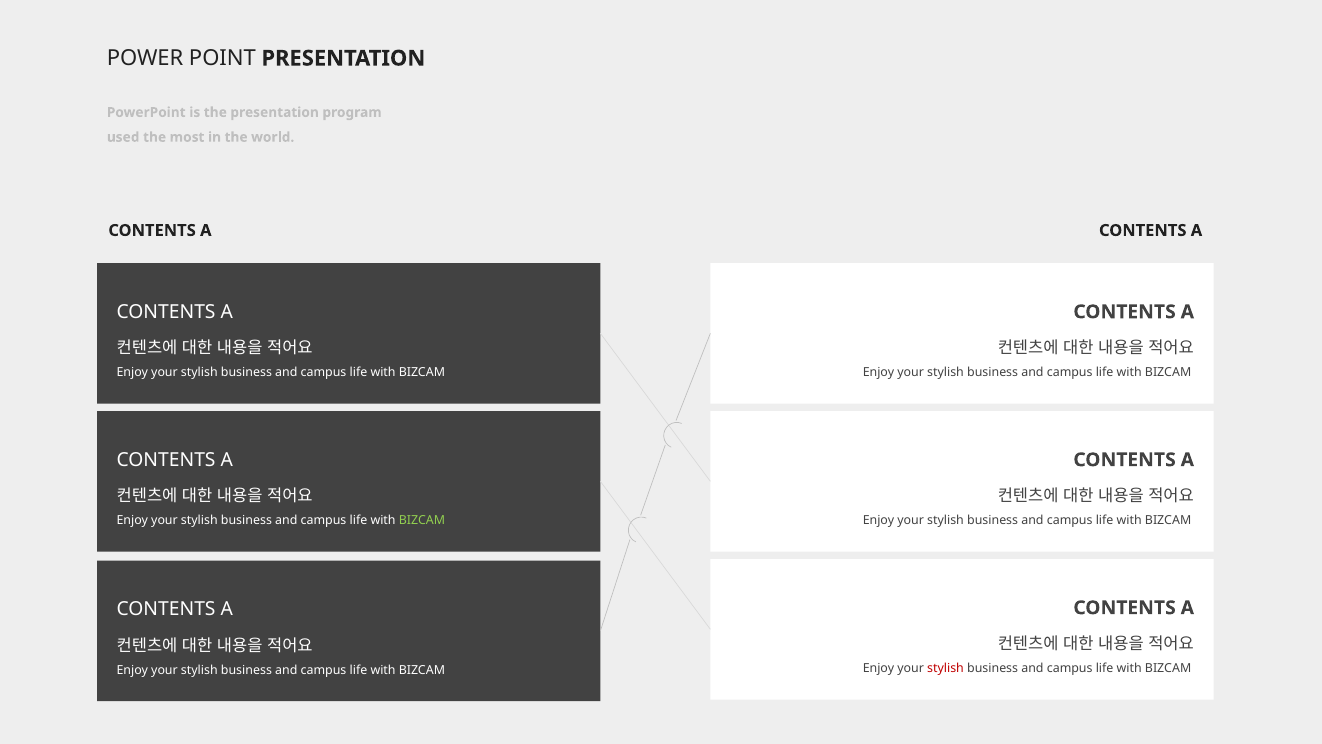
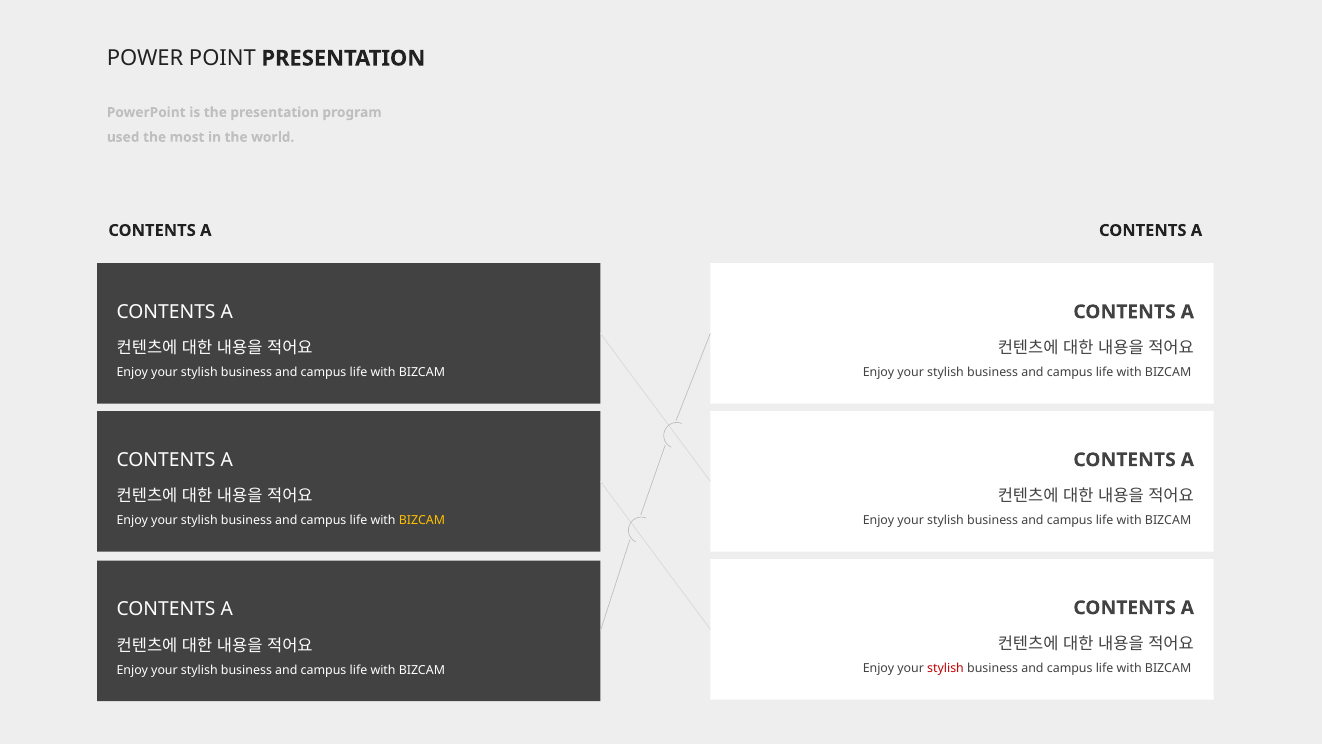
BIZCAM at (422, 520) colour: light green -> yellow
